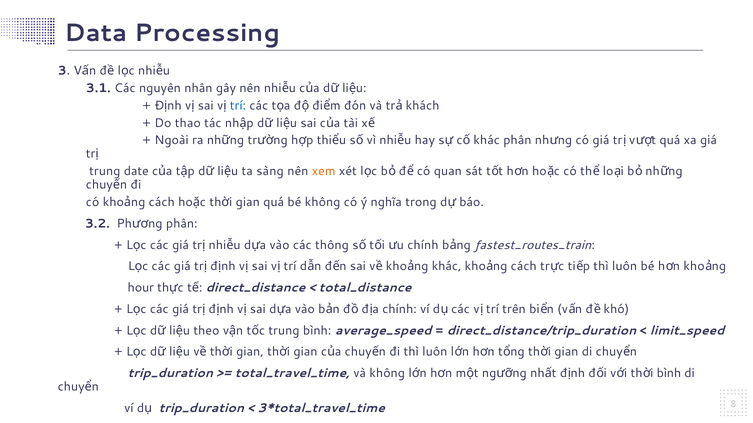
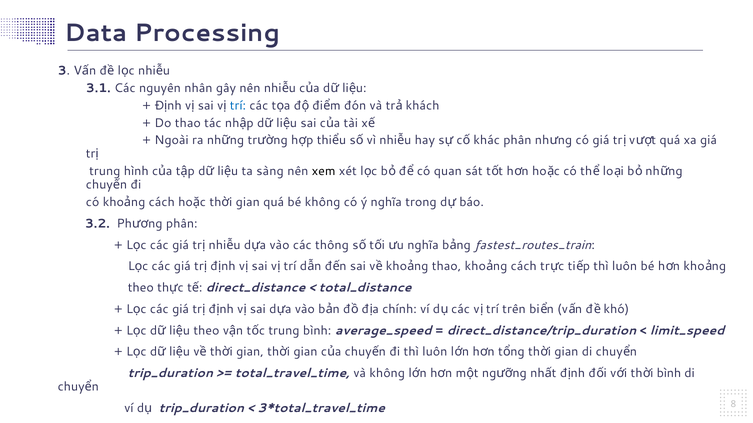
date: date -> hình
xem colour: orange -> black
chính at (423, 245): chính -> nghĩa
khác at (447, 267): khác -> thao
hour at (141, 288): hour -> theo
